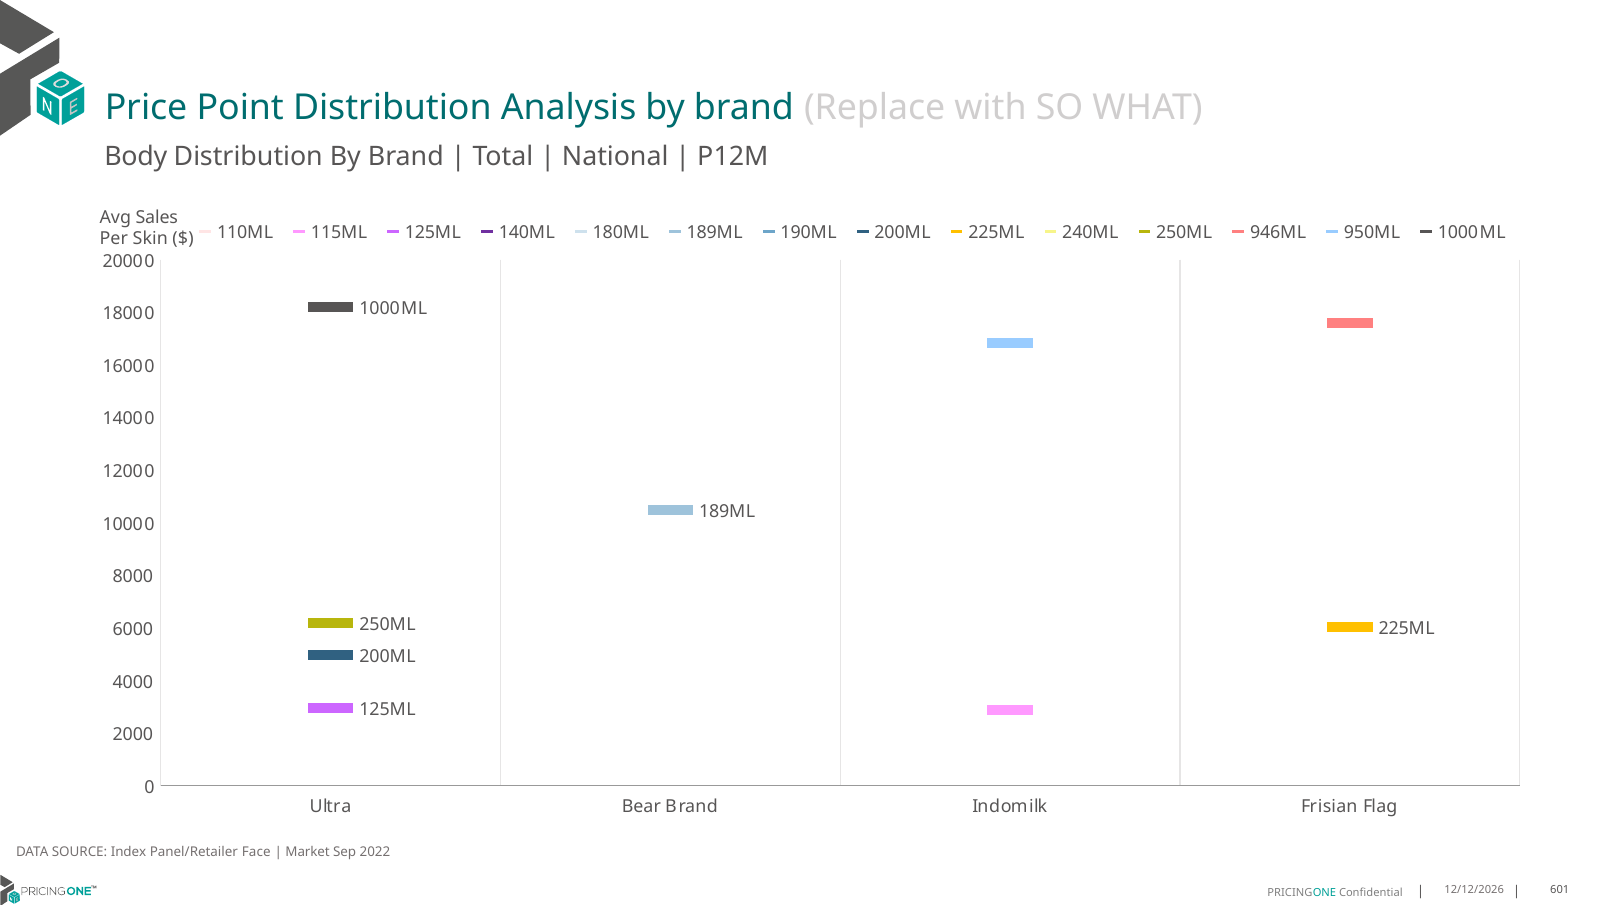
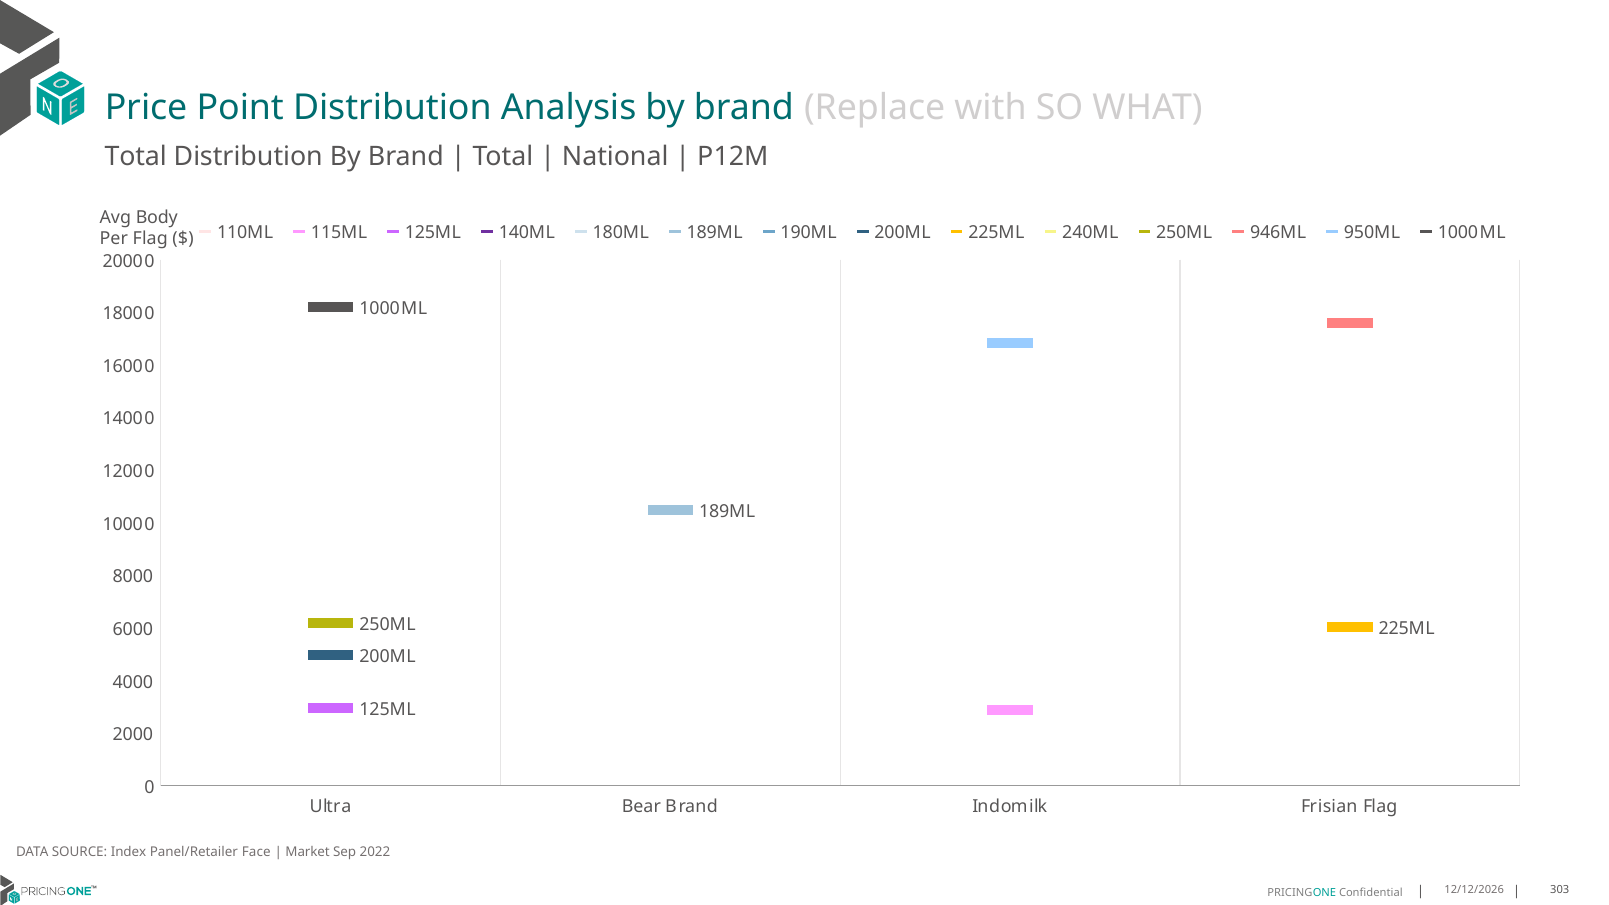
Body at (136, 157): Body -> Total
Sales: Sales -> Body
Per Skin: Skin -> Flag
601: 601 -> 303
